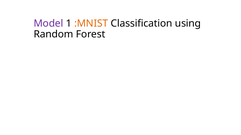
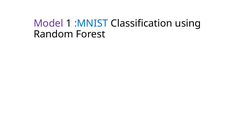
:MNIST colour: orange -> blue
